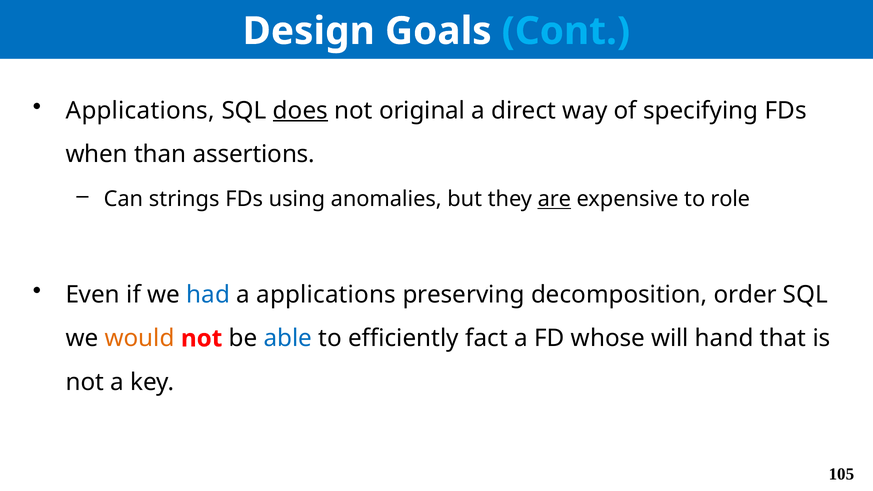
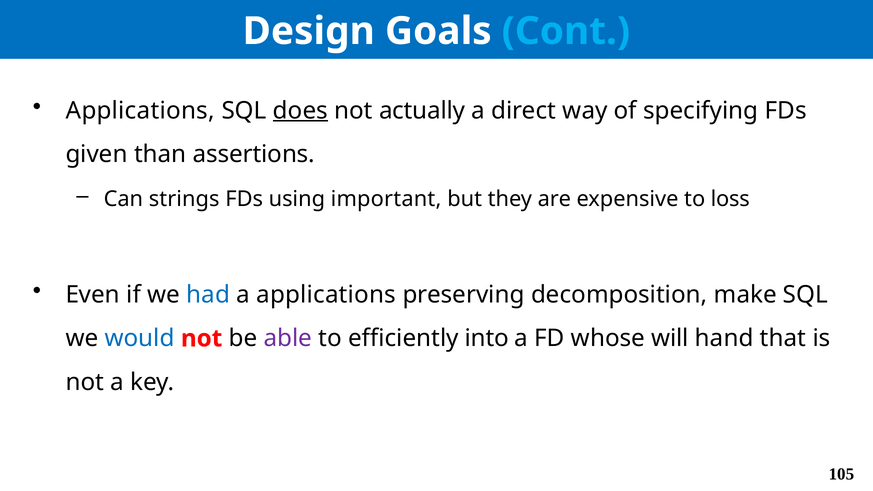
original: original -> actually
when: when -> given
anomalies: anomalies -> important
are underline: present -> none
role: role -> loss
order: order -> make
would colour: orange -> blue
able colour: blue -> purple
fact: fact -> into
